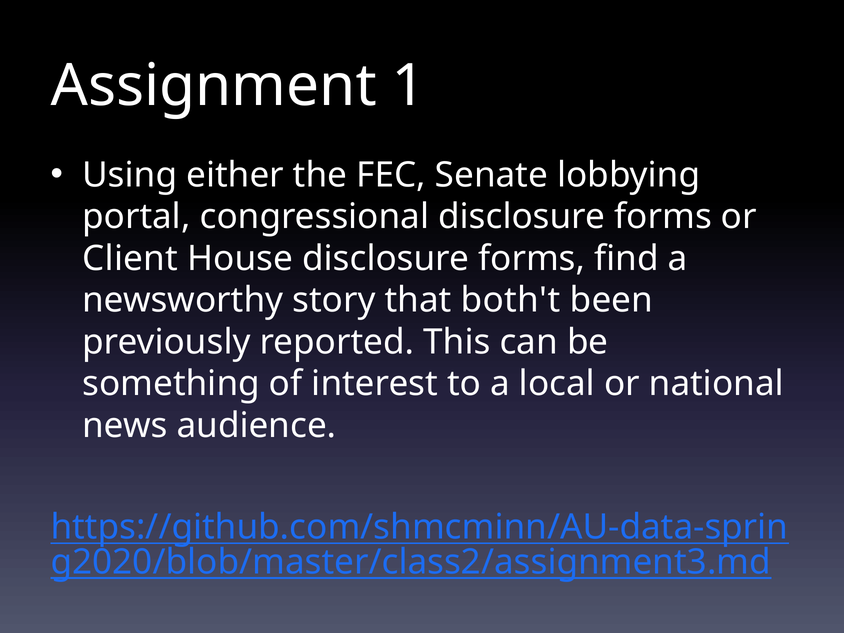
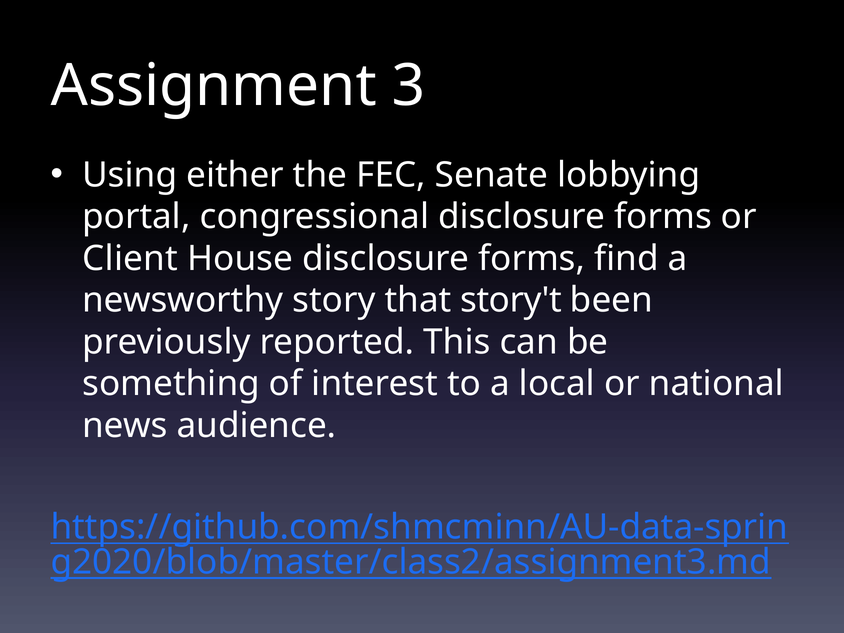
1: 1 -> 3
both't: both't -> story't
